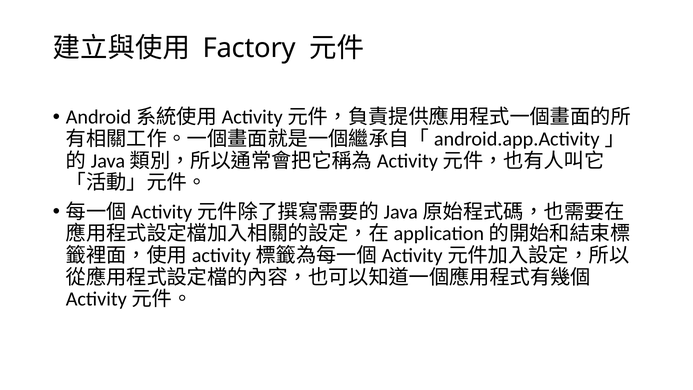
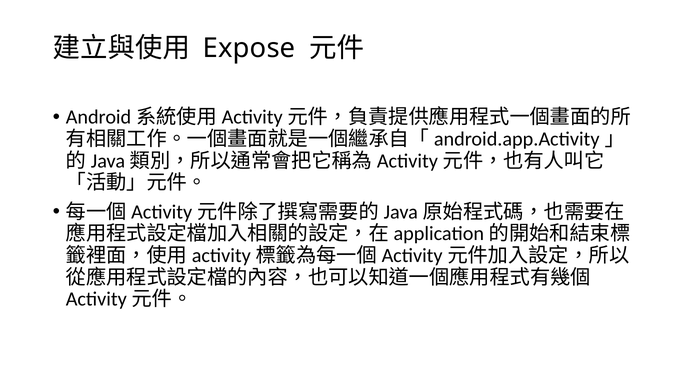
Factory: Factory -> Expose
